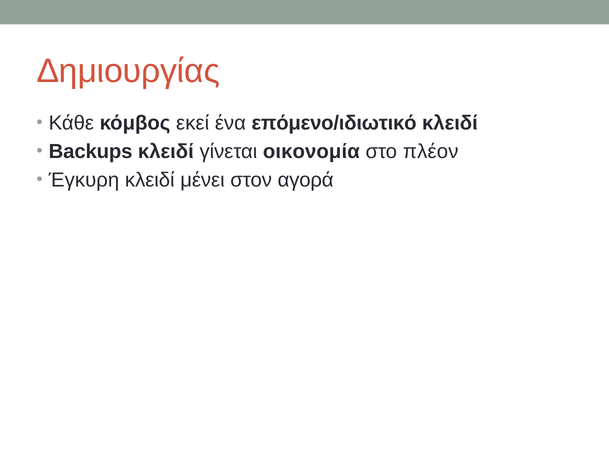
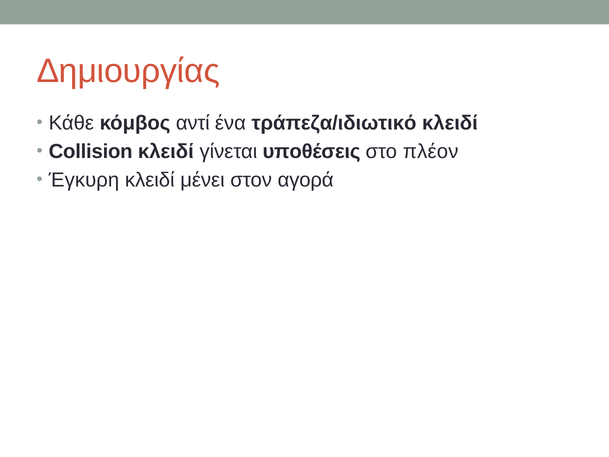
εκεί: εκεί -> αντί
επόμενο/ιδιωτικό: επόμενο/ιδιωτικό -> τράπεζα/ιδιωτικό
Backups: Backups -> Collision
οικονομία: οικονομία -> υποθέσεις
